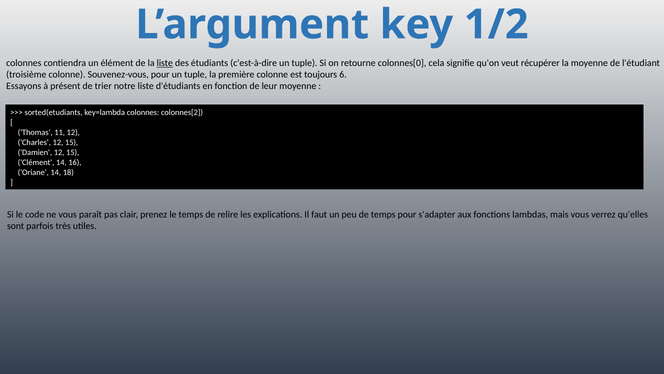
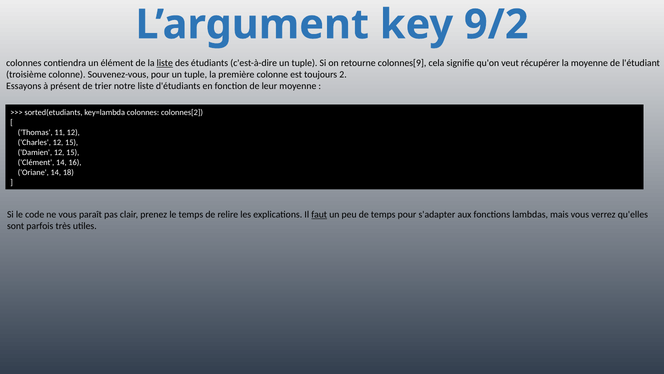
1/2: 1/2 -> 9/2
colonnes[0: colonnes[0 -> colonnes[9
6: 6 -> 2
faut underline: none -> present
